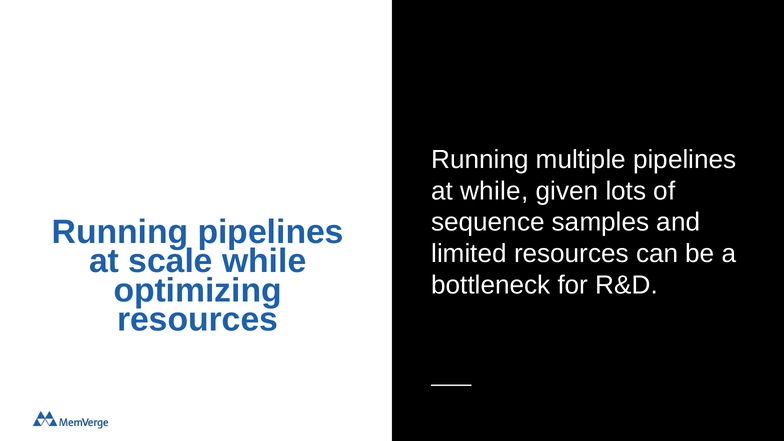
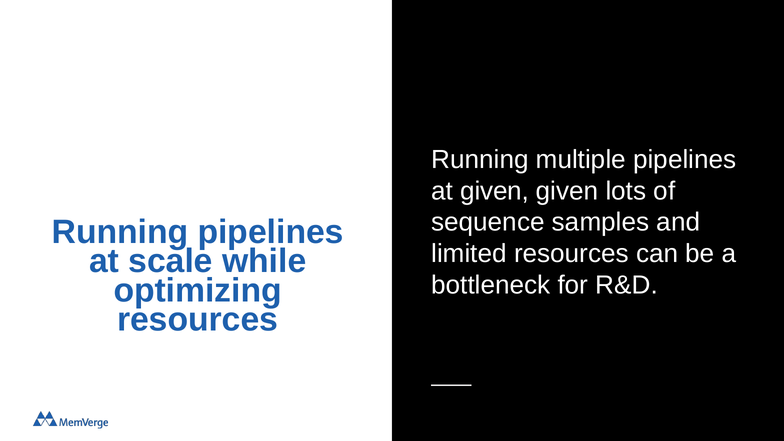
at while: while -> given
